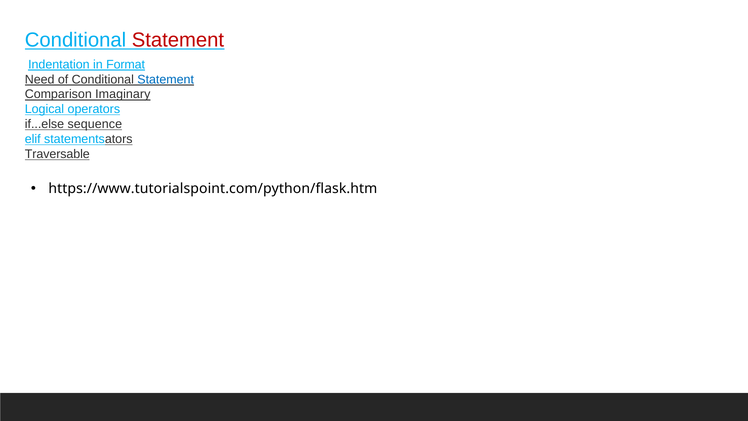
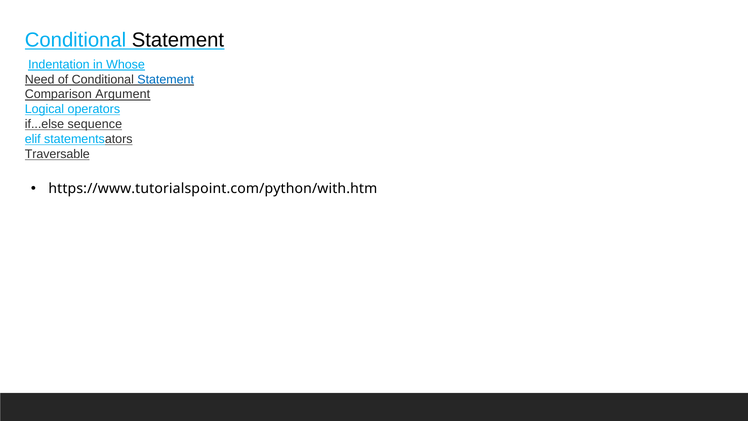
Statement at (178, 40) colour: red -> black
Format: Format -> Whose
Imaginary: Imaginary -> Argument
https://www.tutorialspoint.com/python/flask.htm: https://www.tutorialspoint.com/python/flask.htm -> https://www.tutorialspoint.com/python/with.htm
